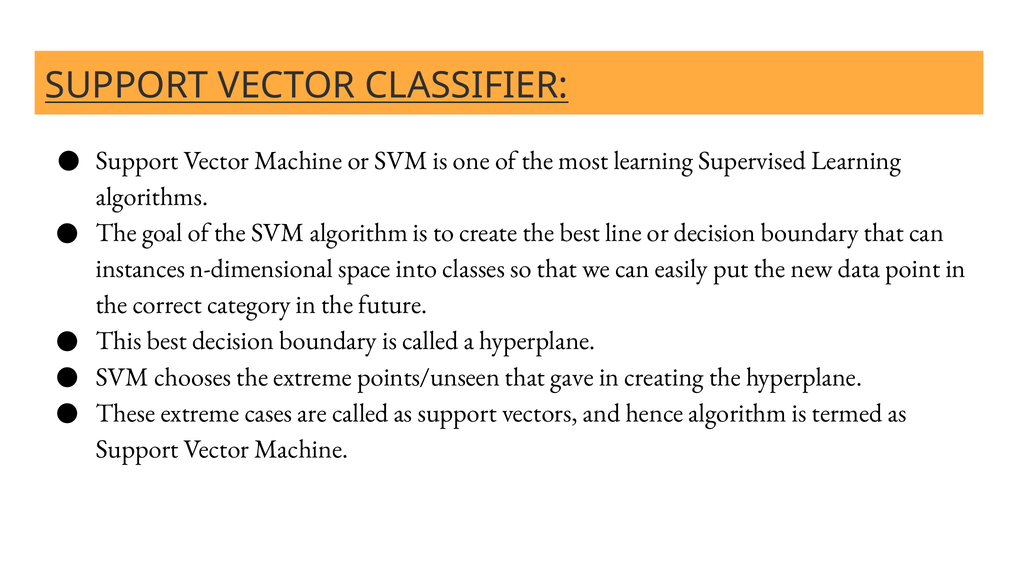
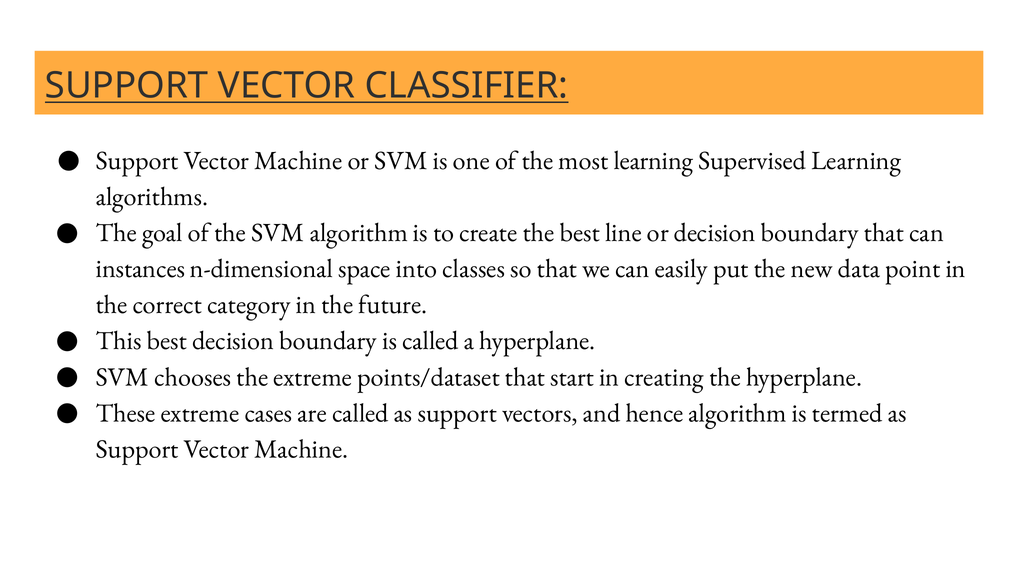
points/unseen: points/unseen -> points/dataset
gave: gave -> start
